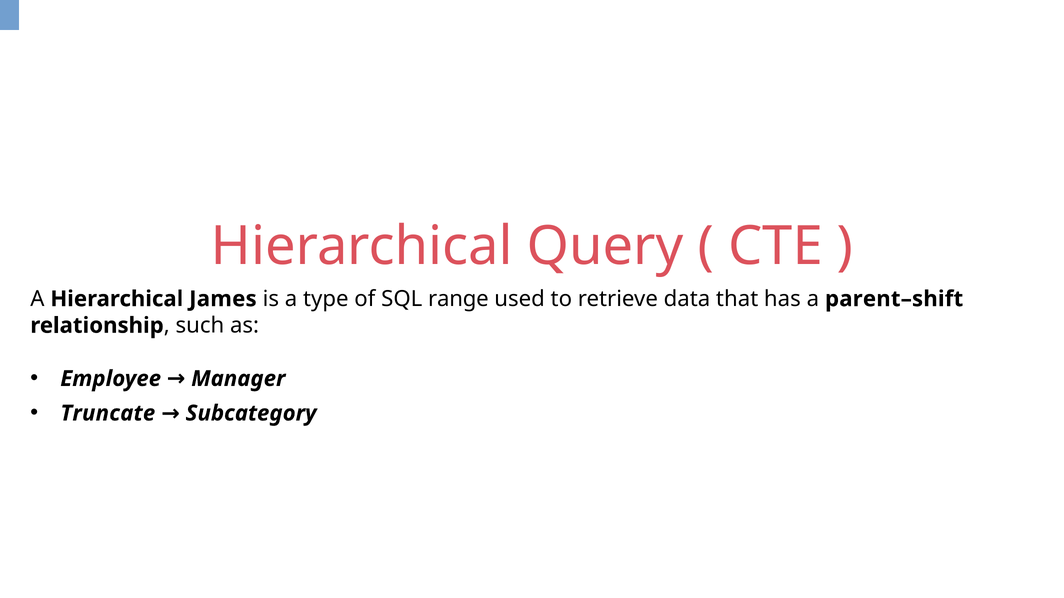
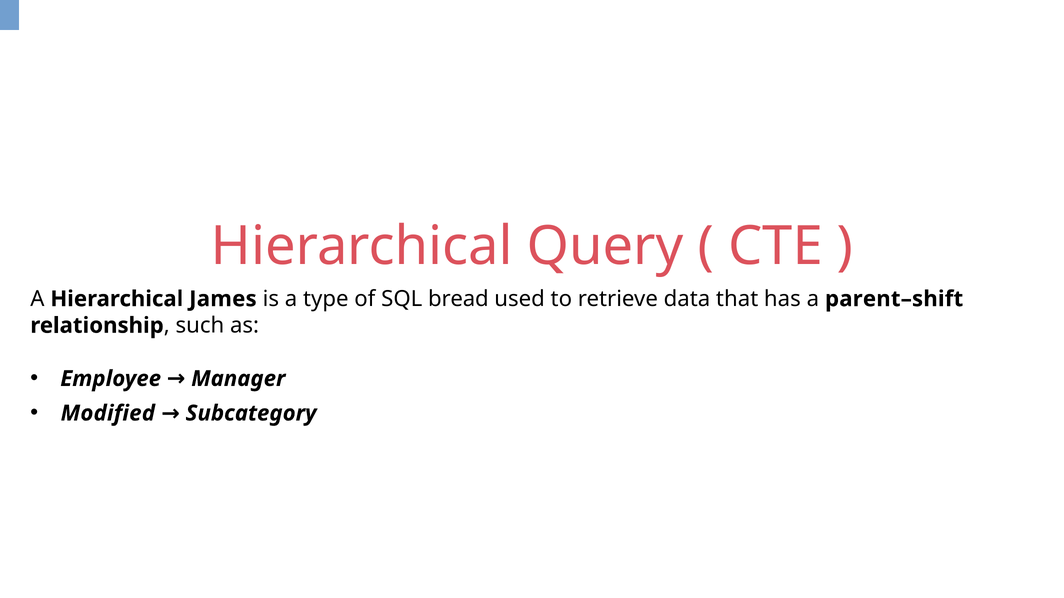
range: range -> bread
Truncate: Truncate -> Modified
